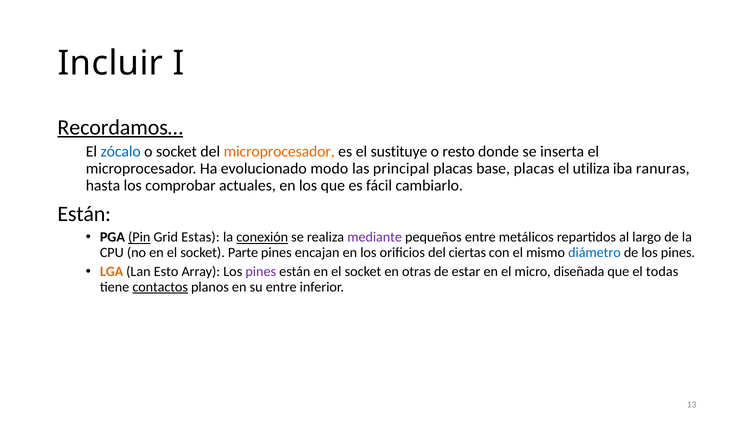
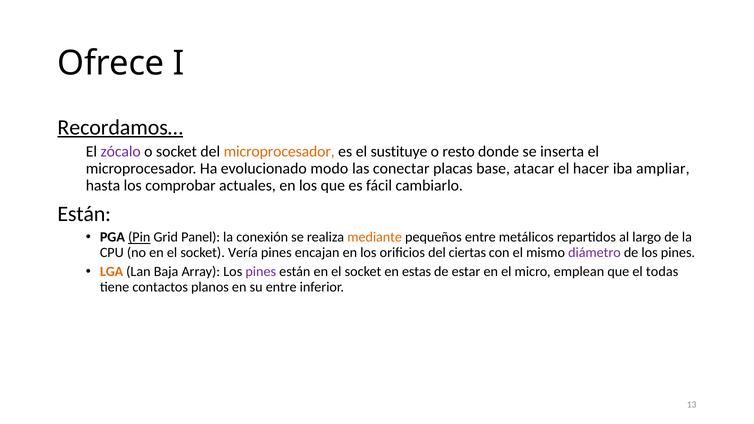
Incluir: Incluir -> Ofrece
zócalo colour: blue -> purple
principal: principal -> conectar
base placas: placas -> atacar
utiliza: utiliza -> hacer
ranuras: ranuras -> ampliar
Estas: Estas -> Panel
conexión underline: present -> none
mediante colour: purple -> orange
Parte: Parte -> Vería
diámetro colour: blue -> purple
Esto: Esto -> Baja
otras: otras -> estas
diseñada: diseñada -> emplean
contactos underline: present -> none
